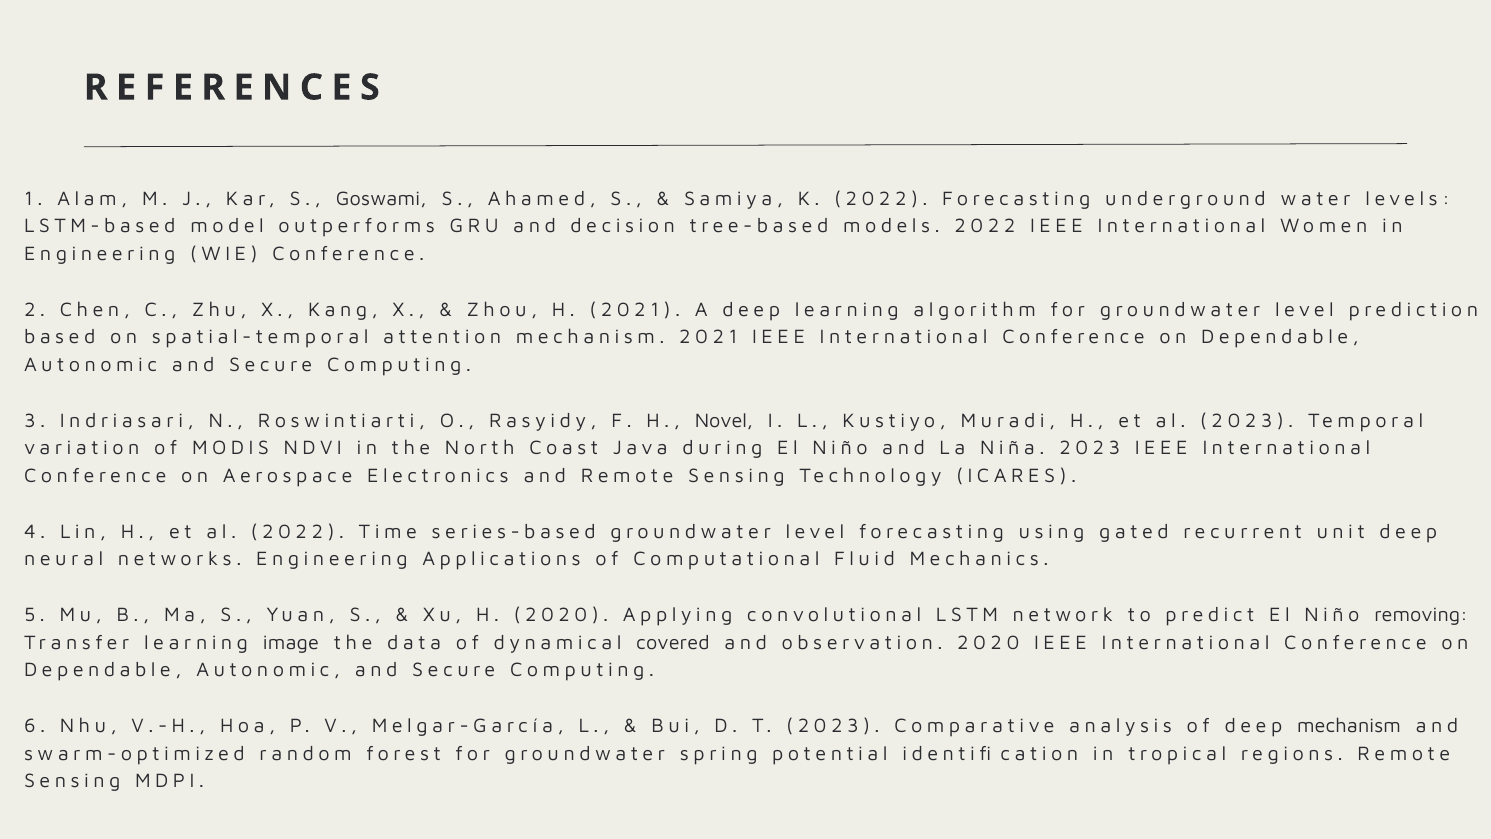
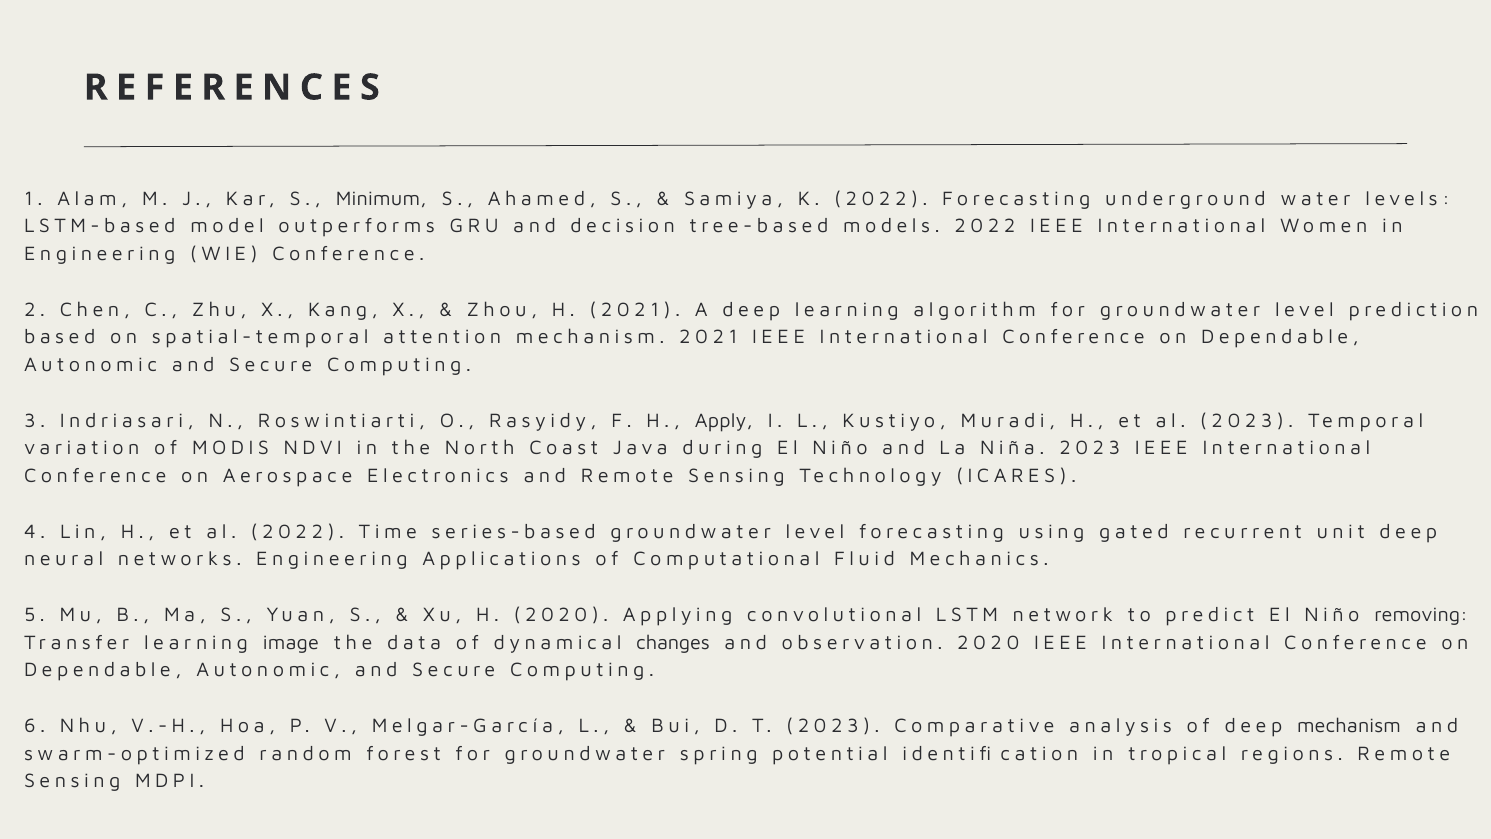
Goswami: Goswami -> Minimum
Novel: Novel -> Apply
covered: covered -> changes
